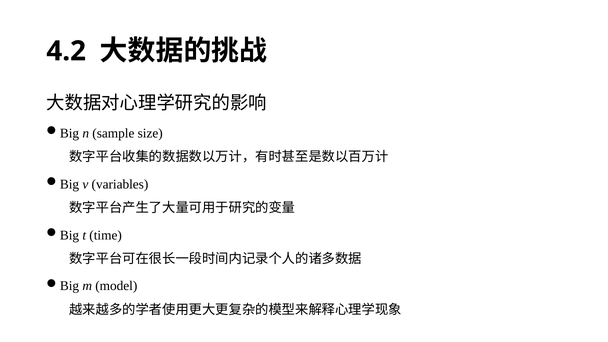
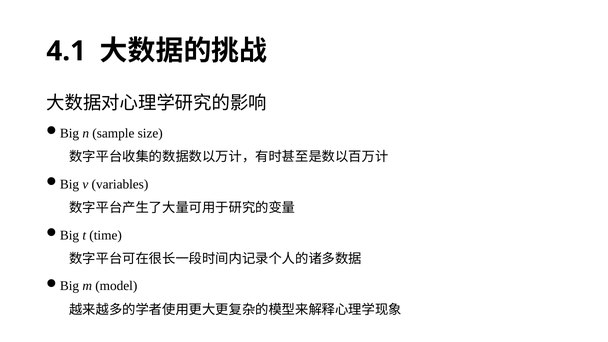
4.2: 4.2 -> 4.1
